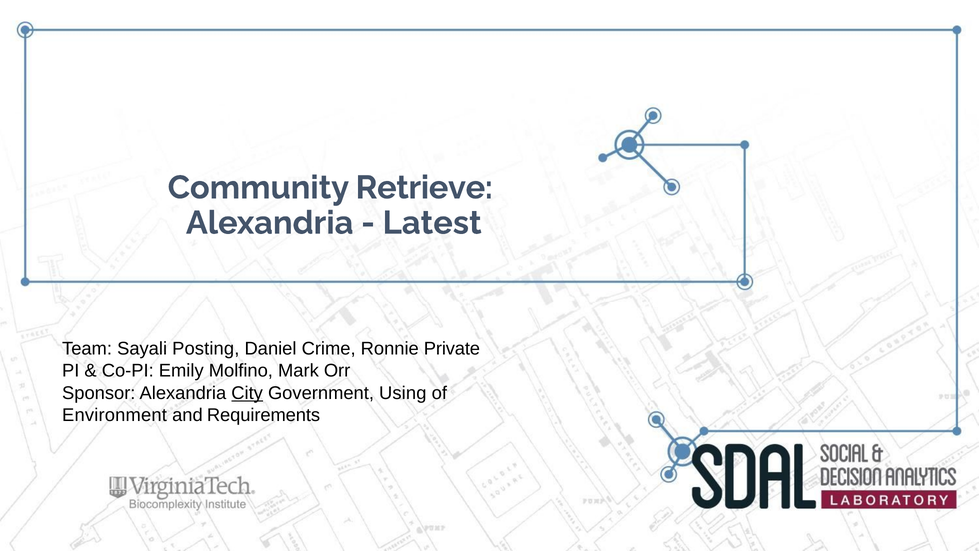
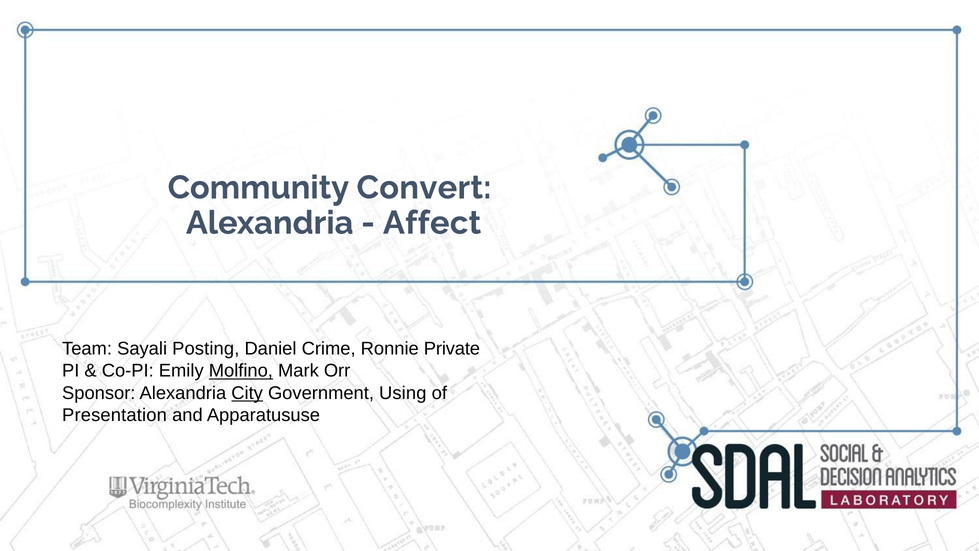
Retrieve: Retrieve -> Convert
Latest: Latest -> Affect
Molfino underline: none -> present
Environment: Environment -> Presentation
Requirements: Requirements -> Apparatususe
